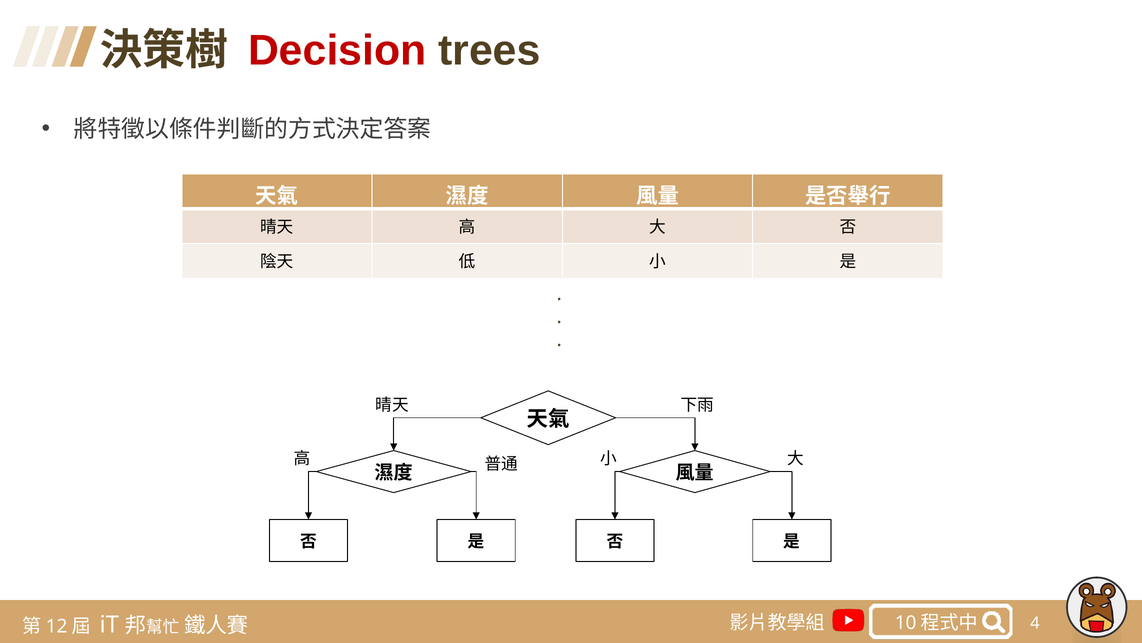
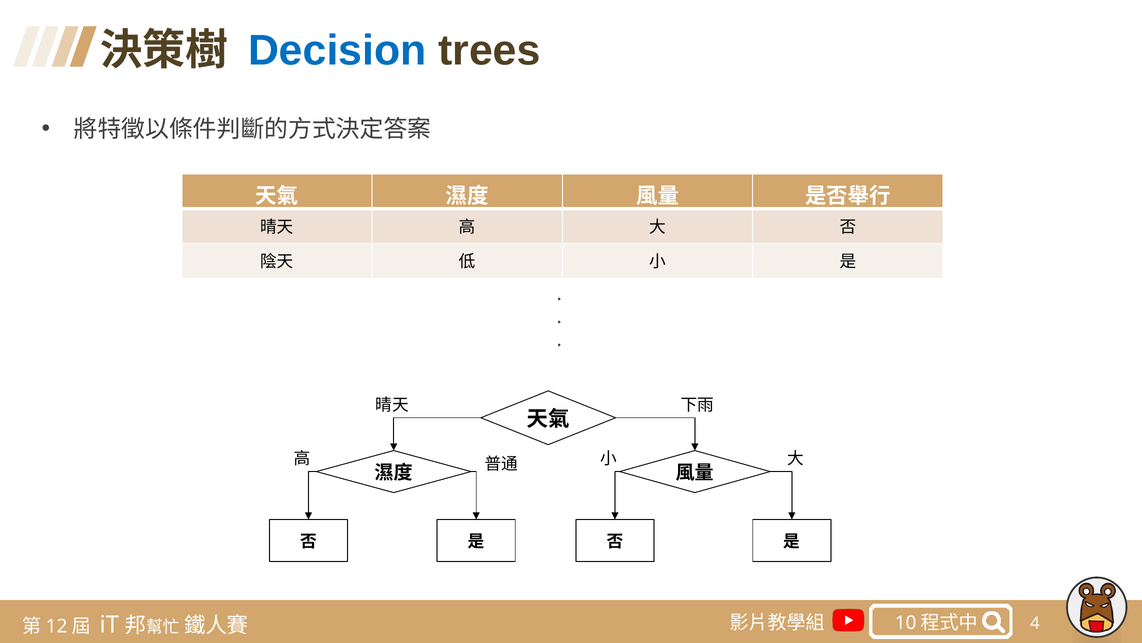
Decision colour: red -> blue
